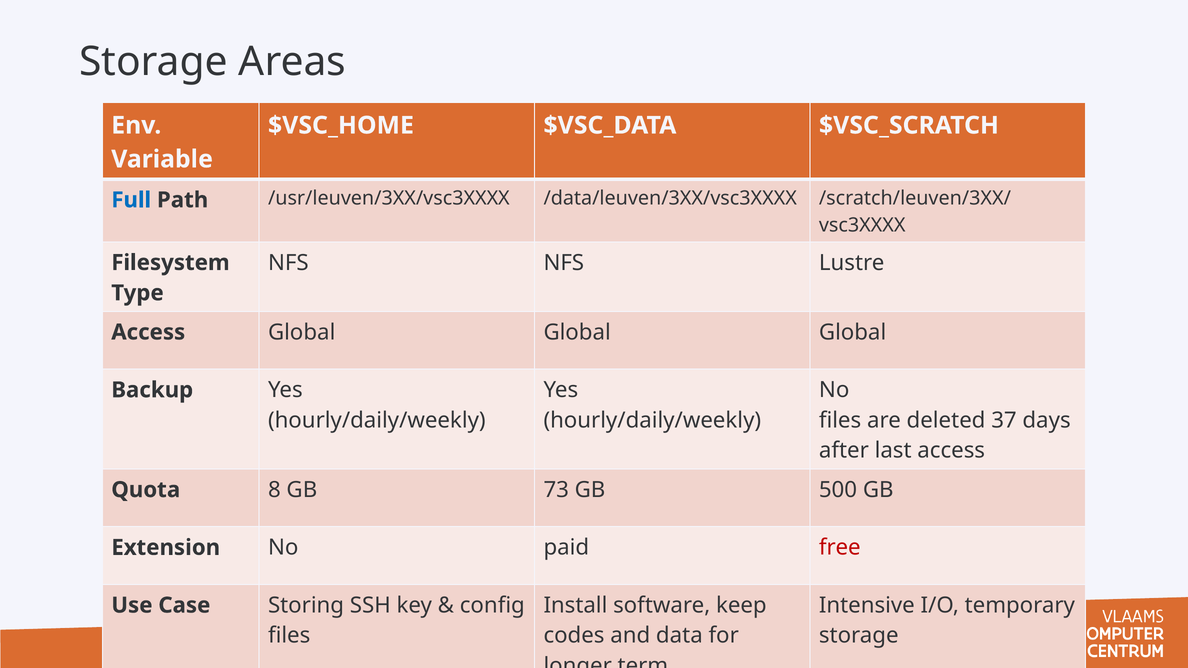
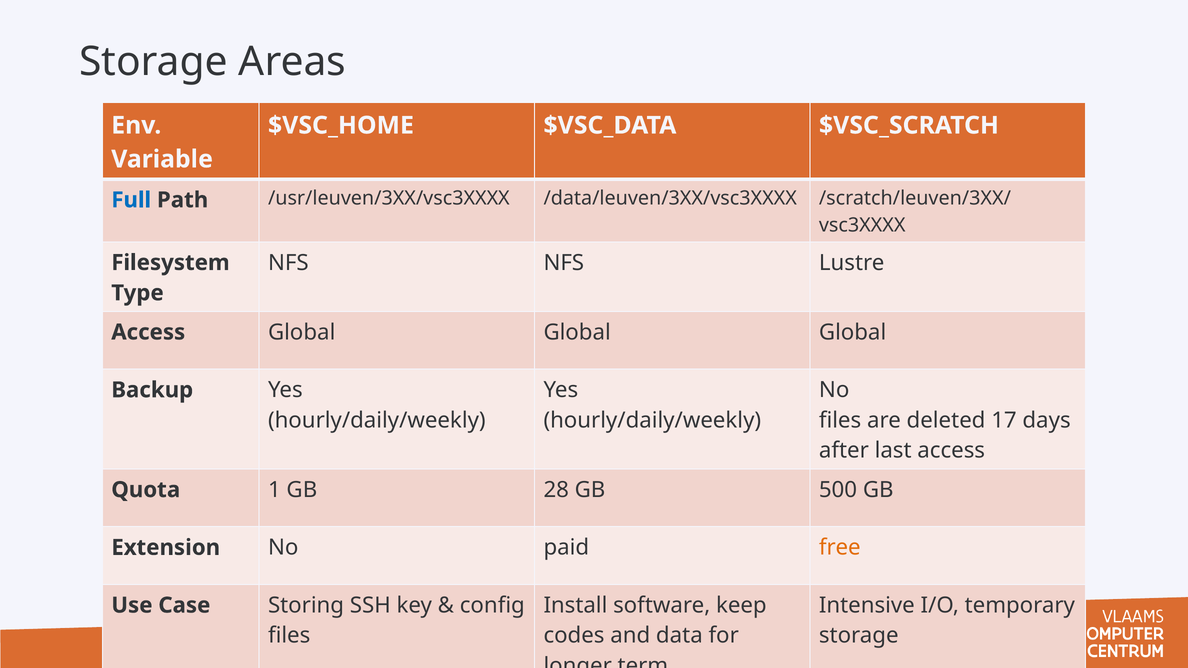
37: 37 -> 17
8: 8 -> 1
73: 73 -> 28
free colour: red -> orange
